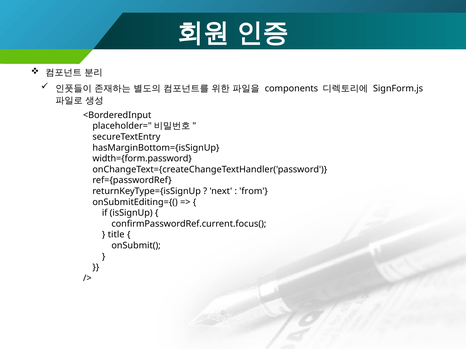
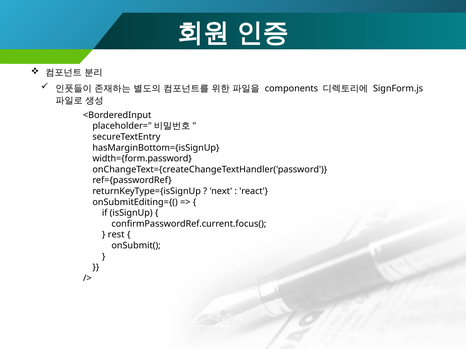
from: from -> react
title: title -> rest
